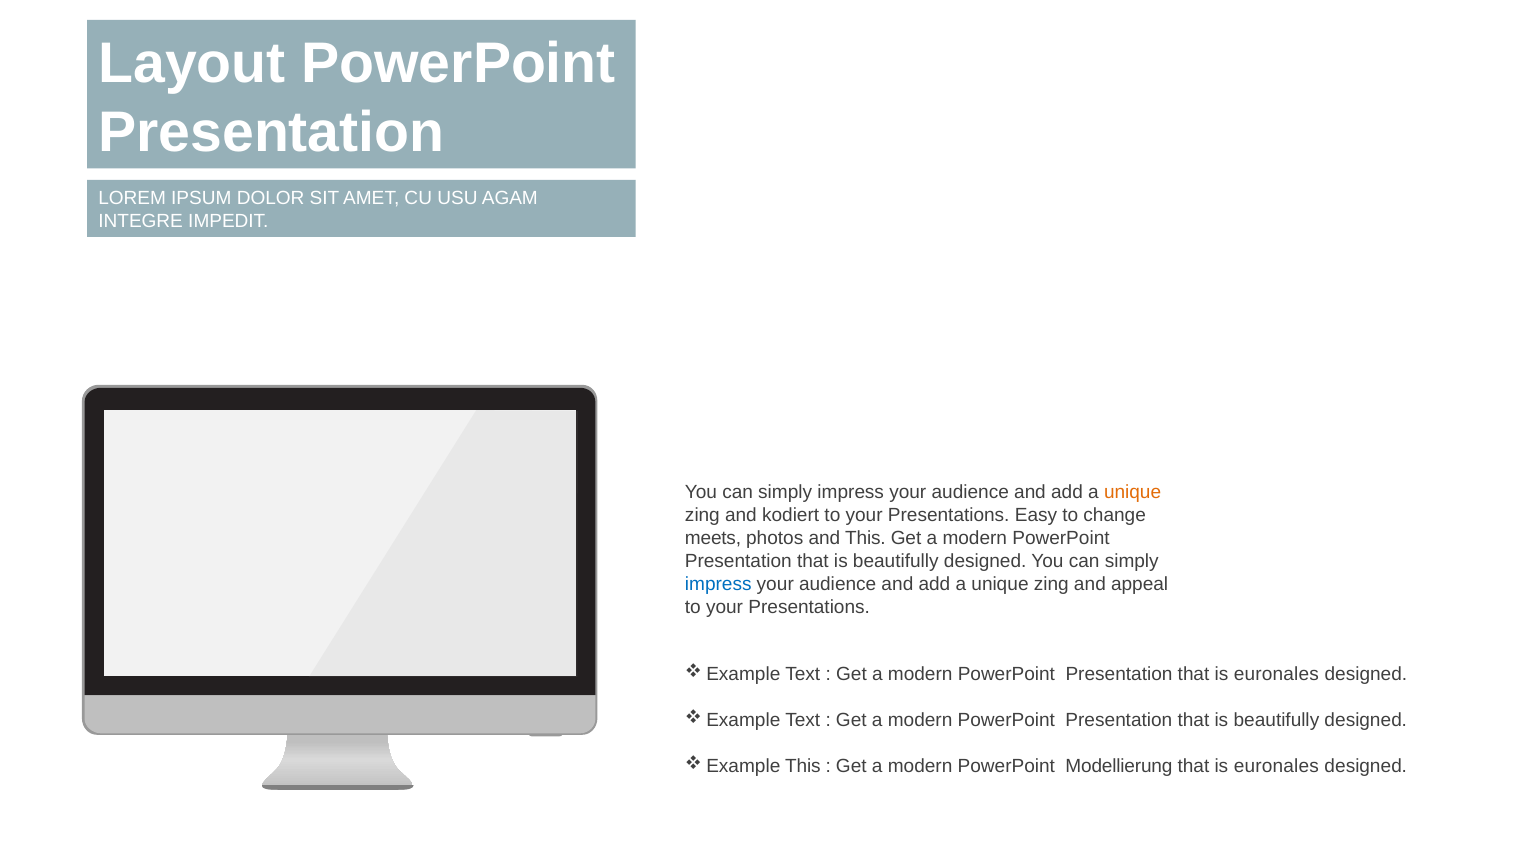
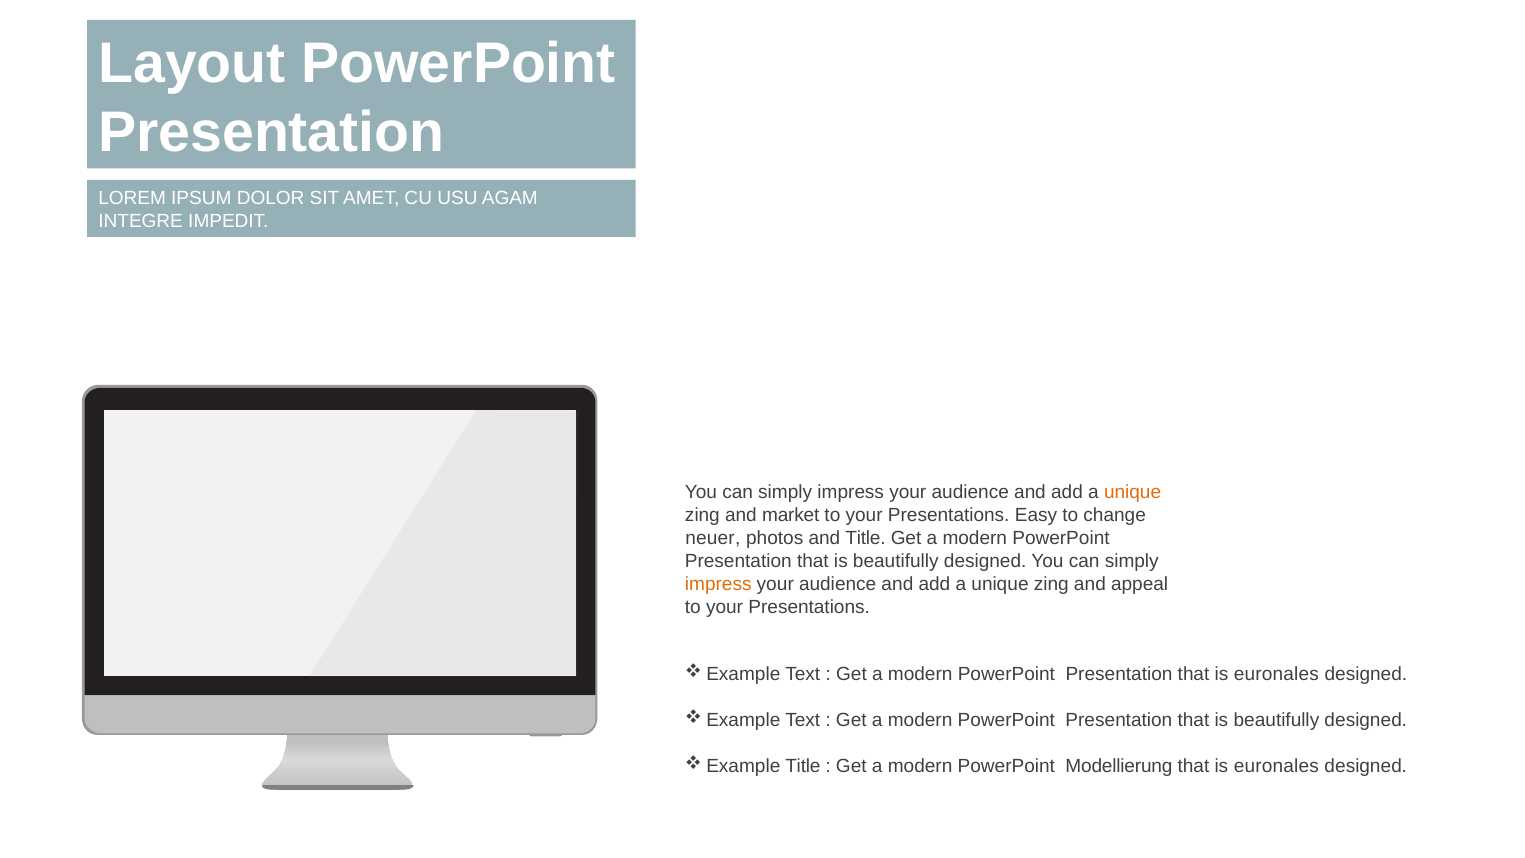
kodiert: kodiert -> market
meets: meets -> neuer
and This: This -> Title
impress at (718, 584) colour: blue -> orange
This at (803, 766): This -> Title
